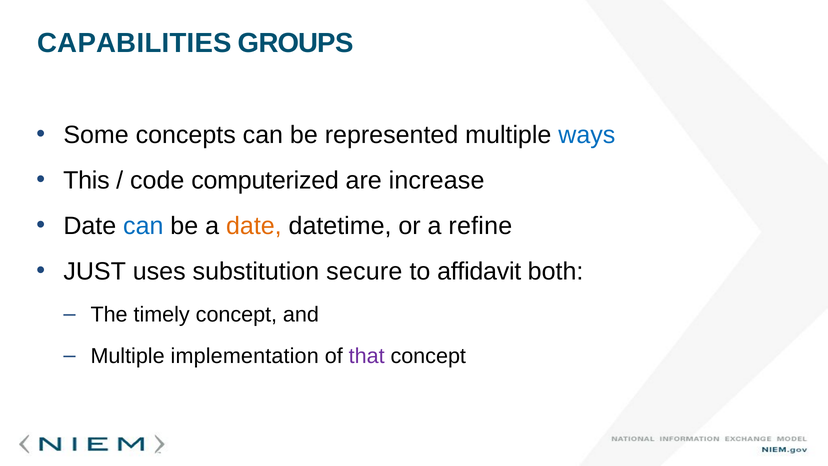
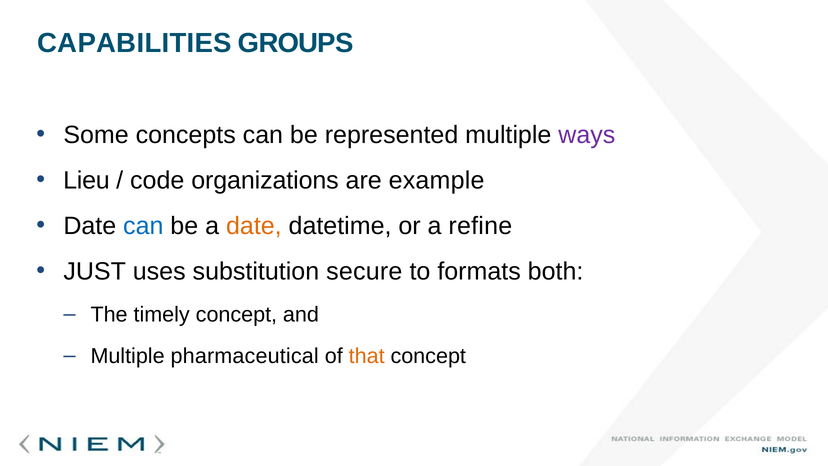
ways colour: blue -> purple
This: This -> Lieu
computerized: computerized -> organizations
increase: increase -> example
affidavit: affidavit -> formats
implementation: implementation -> pharmaceutical
that colour: purple -> orange
